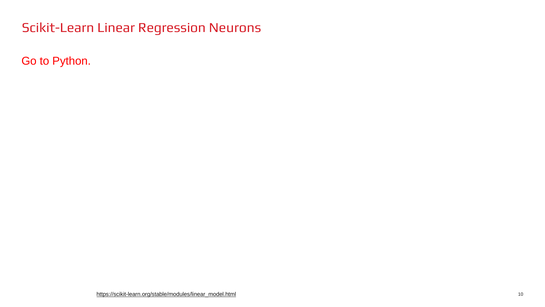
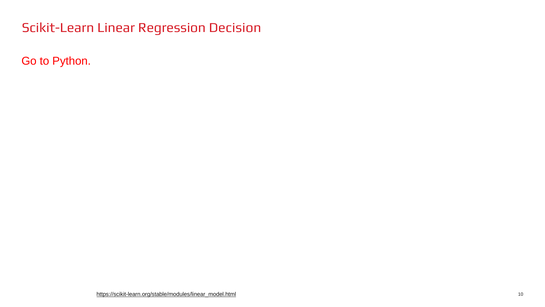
Neurons: Neurons -> Decision
